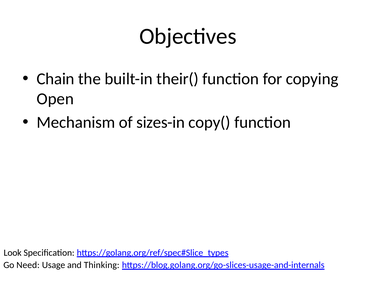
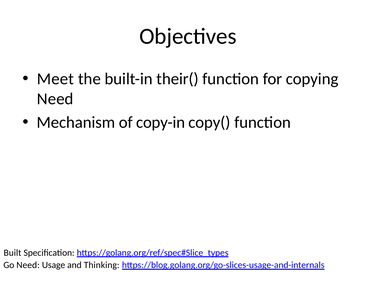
Chain: Chain -> Meet
Open at (55, 99): Open -> Need
sizes-in: sizes-in -> copy-in
Look: Look -> Built
